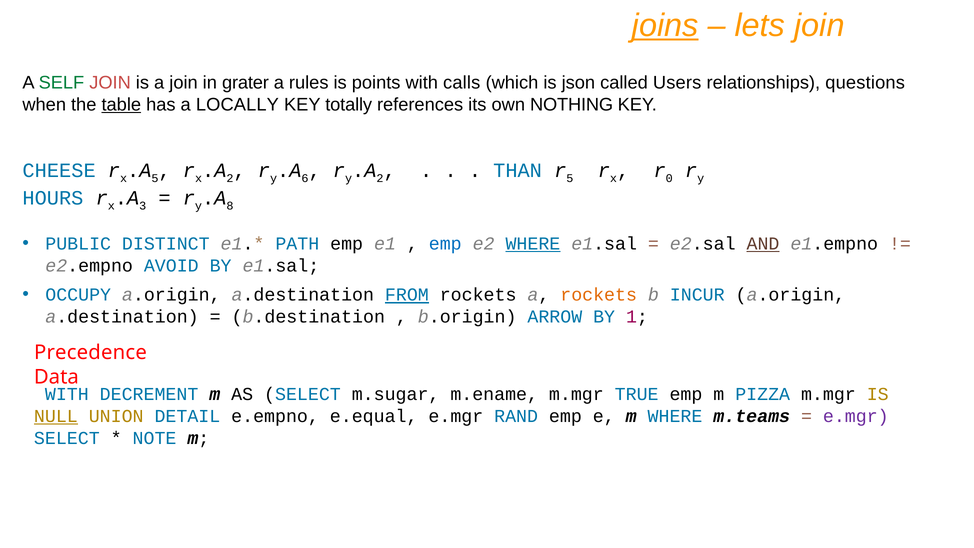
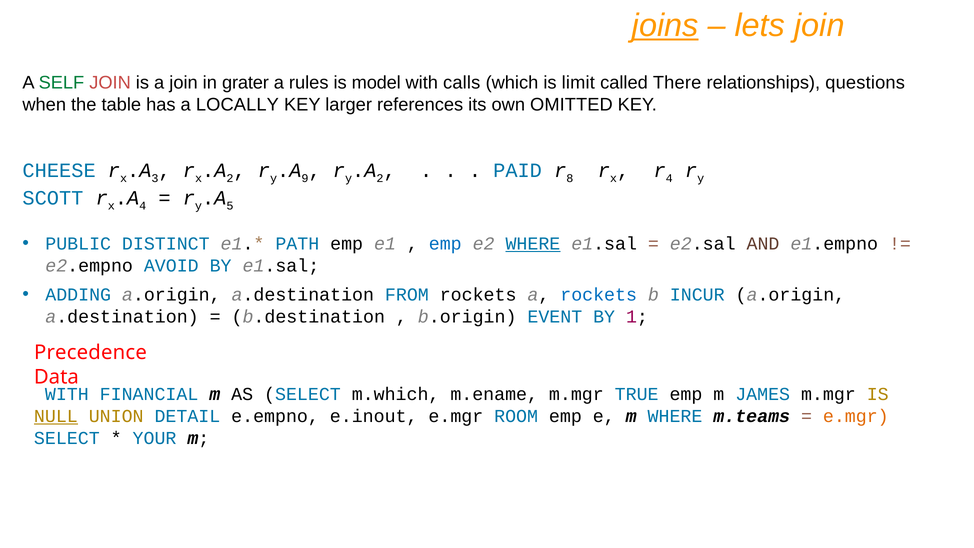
points: points -> model
json: json -> limit
Users: Users -> There
table underline: present -> none
totally: totally -> larger
NOTHING: NOTHING -> OMITTED
5 at (155, 178): 5 -> 3
6: 6 -> 9
THAN: THAN -> PAID
5 at (570, 178): 5 -> 8
0 at (669, 178): 0 -> 4
HOURS: HOURS -> SCOTT
3 at (143, 206): 3 -> 4
8: 8 -> 5
AND underline: present -> none
OCCUPY: OCCUPY -> ADDING
FROM underline: present -> none
rockets at (599, 295) colour: orange -> blue
ARROW: ARROW -> EVENT
DECREMENT: DECREMENT -> FINANCIAL
m.sugar: m.sugar -> m.which
PIZZA: PIZZA -> JAMES
e.equal: e.equal -> e.inout
RAND: RAND -> ROOM
e.mgr at (856, 416) colour: purple -> orange
NOTE: NOTE -> YOUR
